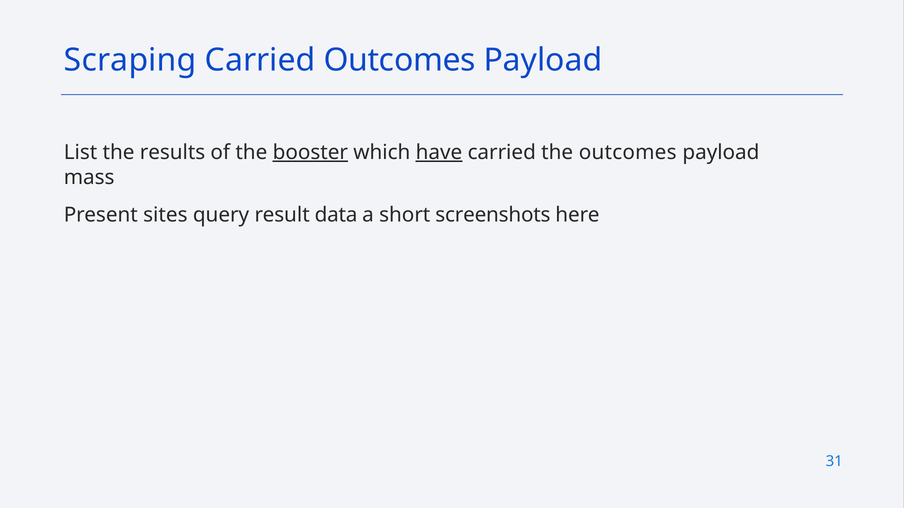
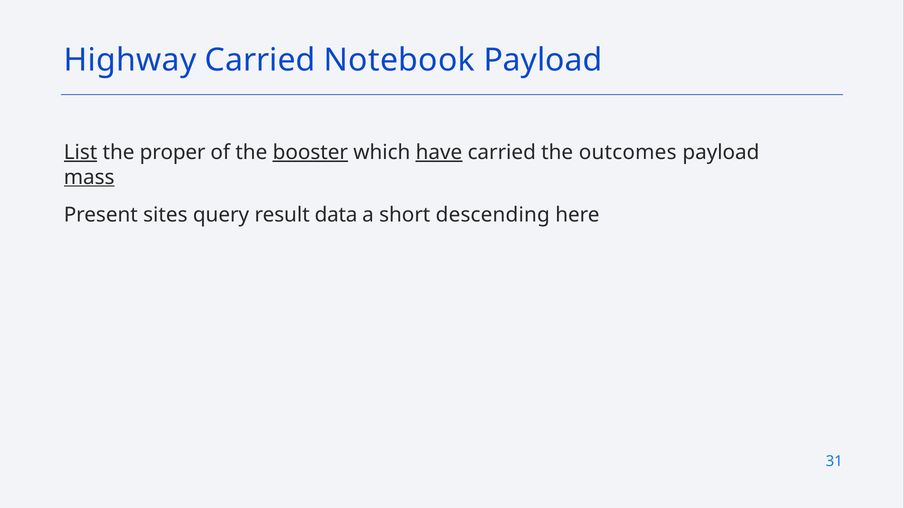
Scraping: Scraping -> Highway
Carried Outcomes: Outcomes -> Notebook
List underline: none -> present
results: results -> proper
mass underline: none -> present
screenshots: screenshots -> descending
